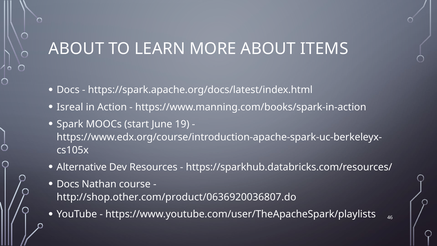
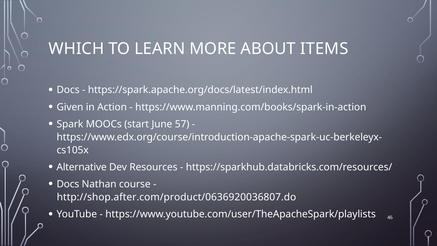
ABOUT at (76, 49): ABOUT -> WHICH
Isreal: Isreal -> Given
19: 19 -> 57
http://shop.other.com/product/0636920036807.do: http://shop.other.com/product/0636920036807.do -> http://shop.after.com/product/0636920036807.do
